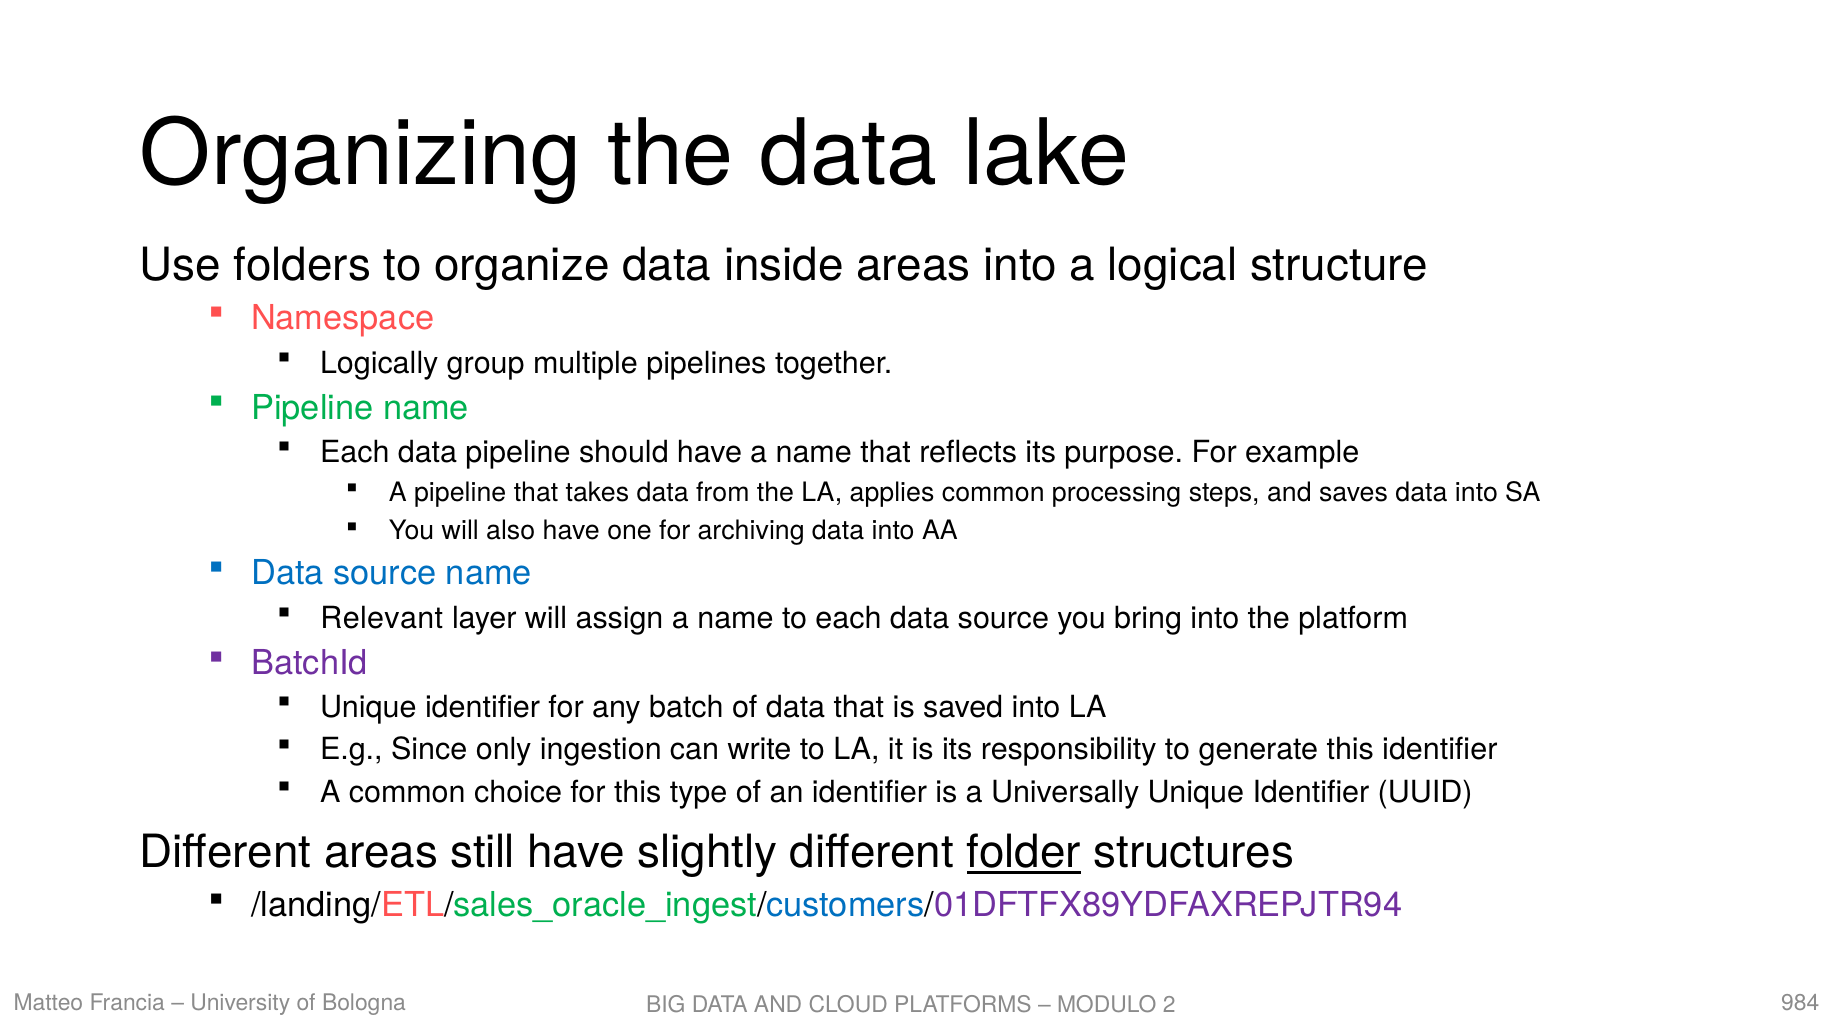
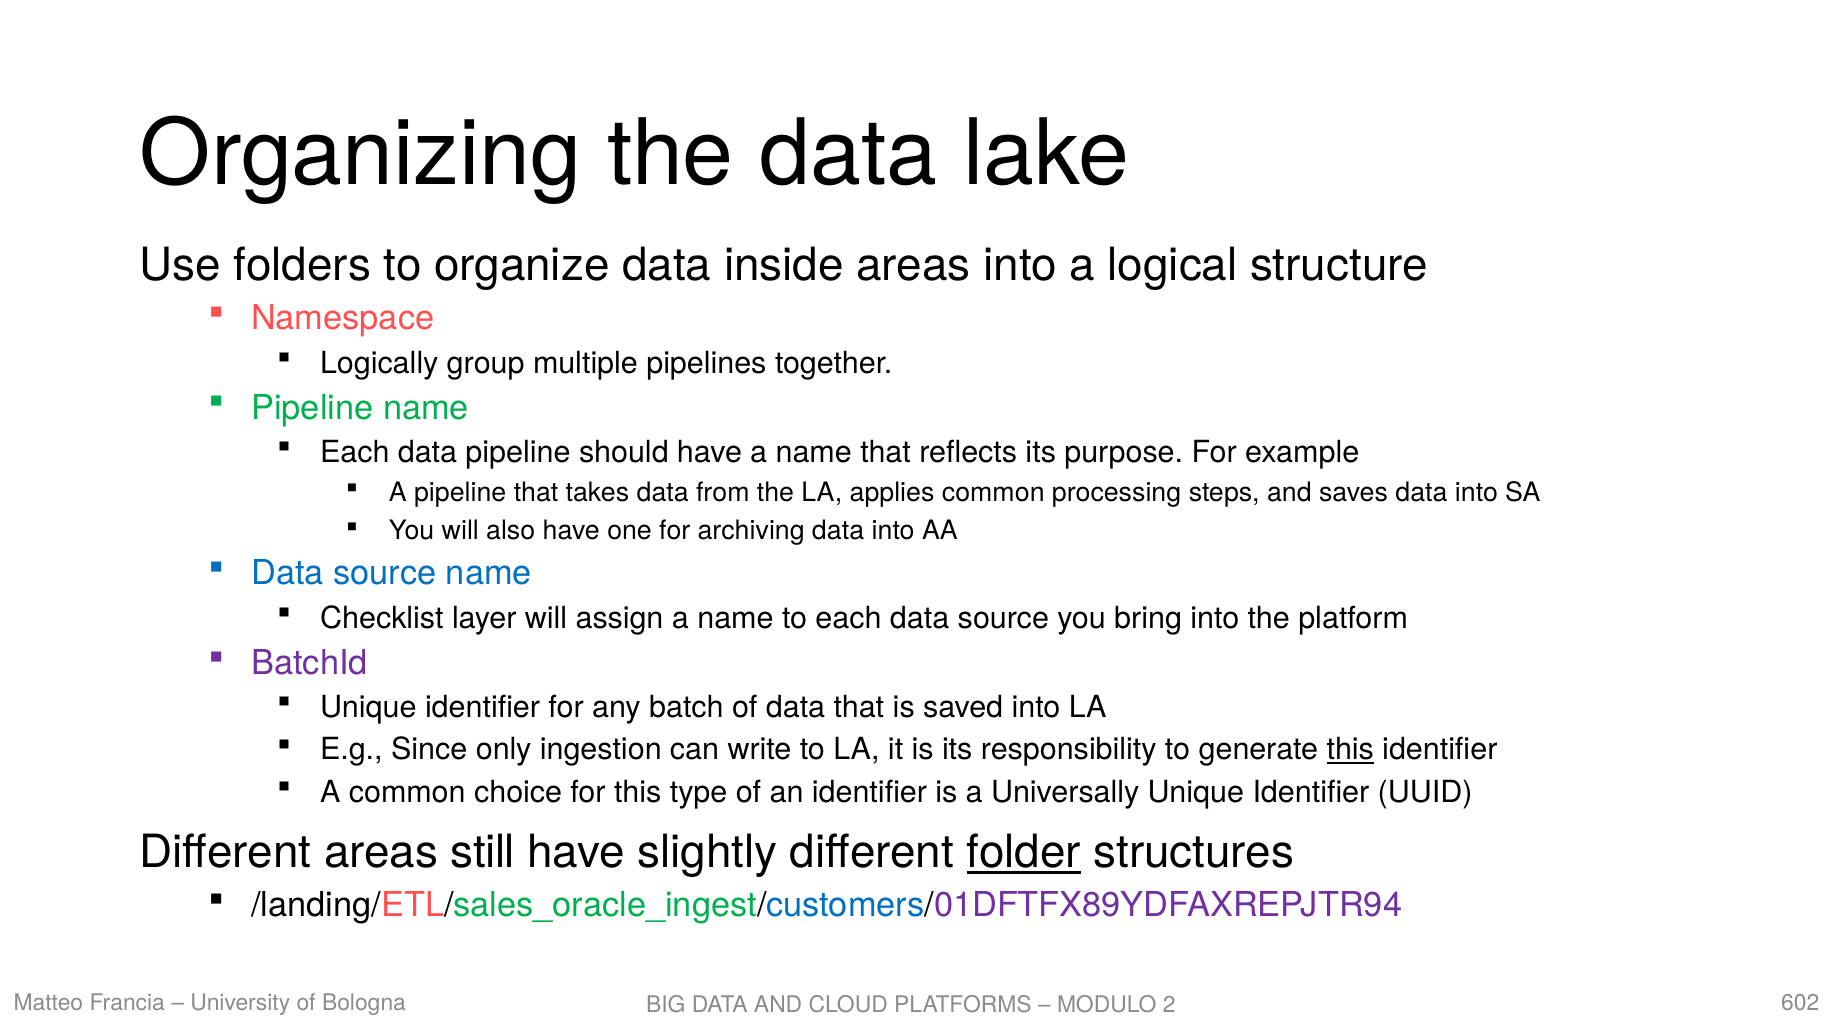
Relevant: Relevant -> Checklist
this at (1350, 750) underline: none -> present
984: 984 -> 602
